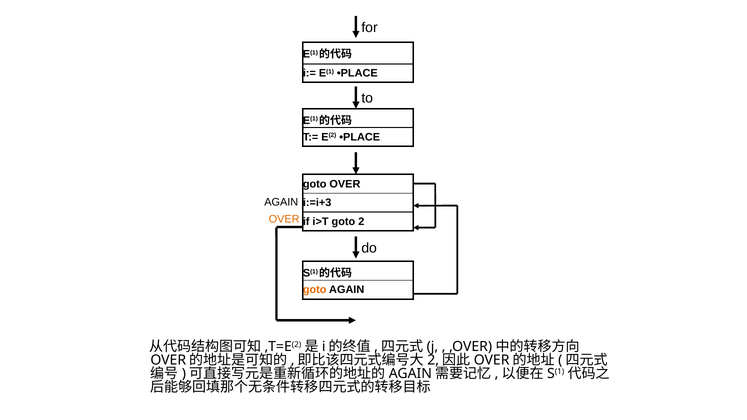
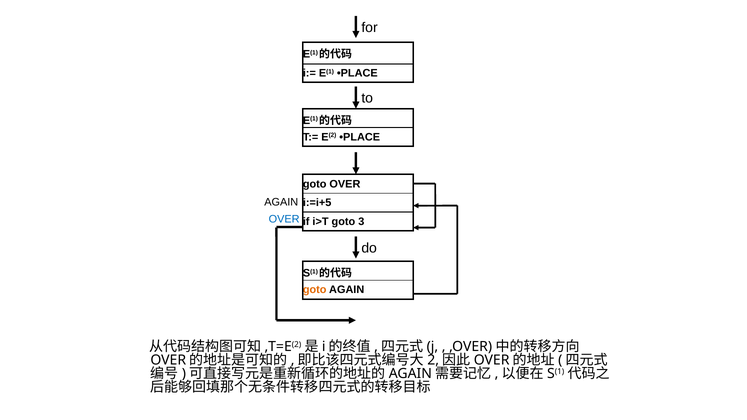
i:=i+3: i:=i+3 -> i:=i+5
OVER at (284, 219) colour: orange -> blue
2: 2 -> 3
